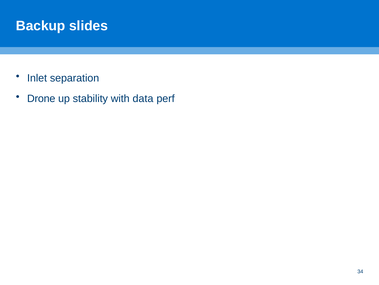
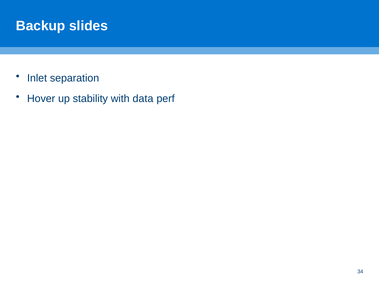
Drone: Drone -> Hover
